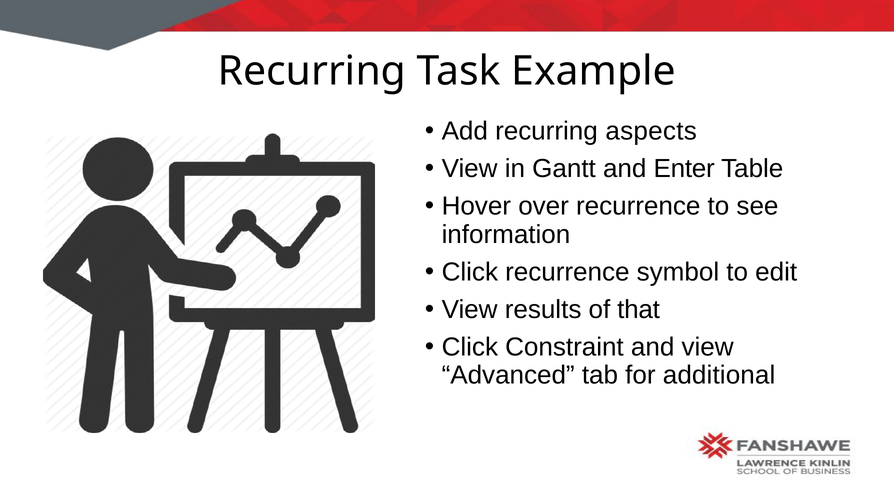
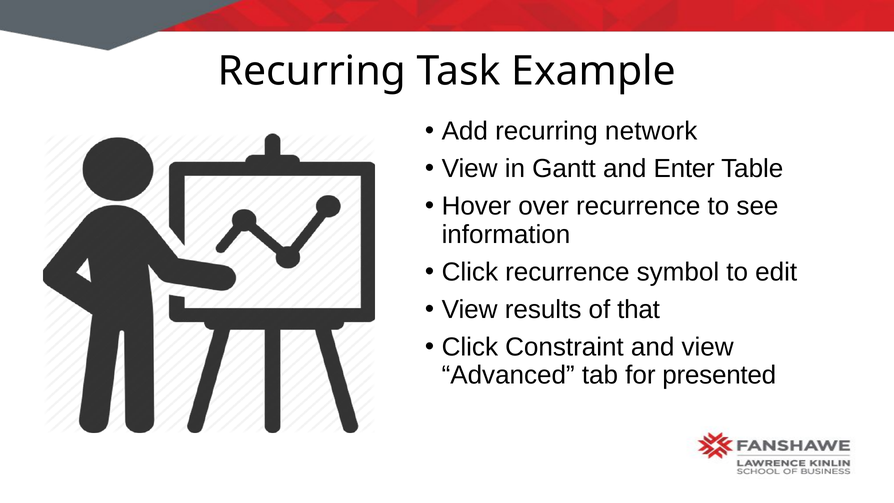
aspects: aspects -> network
additional: additional -> presented
